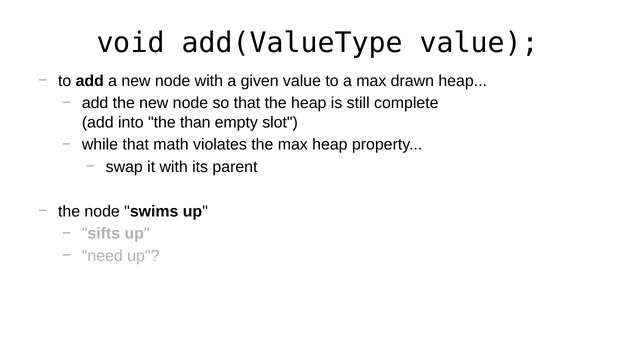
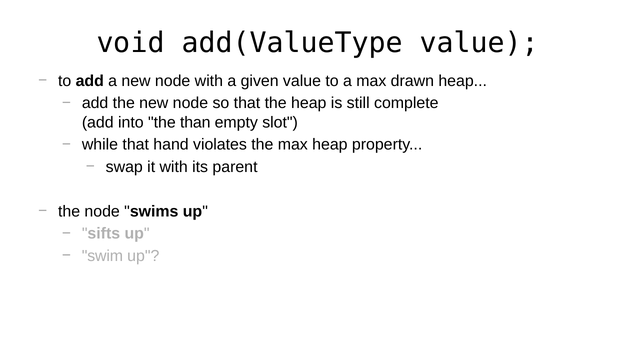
math: math -> hand
need: need -> swim
